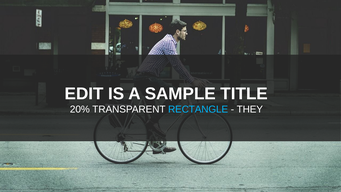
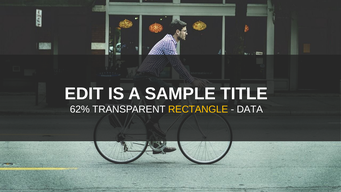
20%: 20% -> 62%
RECTANGLE colour: light blue -> yellow
THEY: THEY -> DATA
